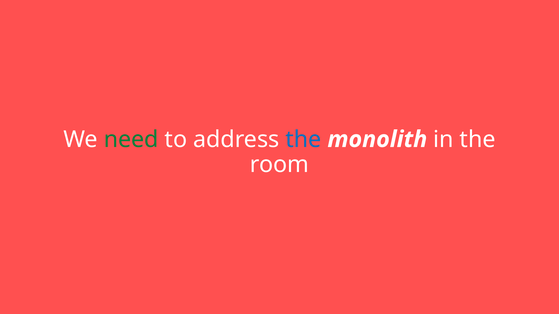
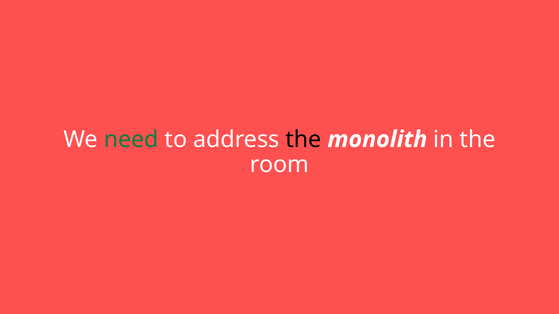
the at (303, 140) colour: blue -> black
